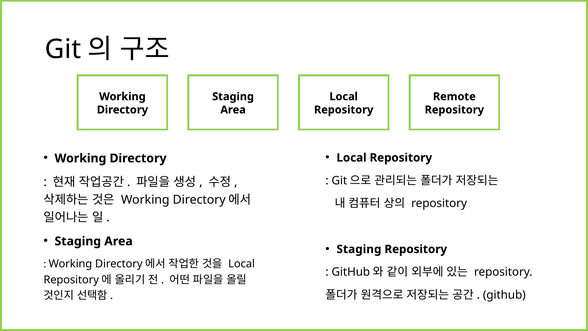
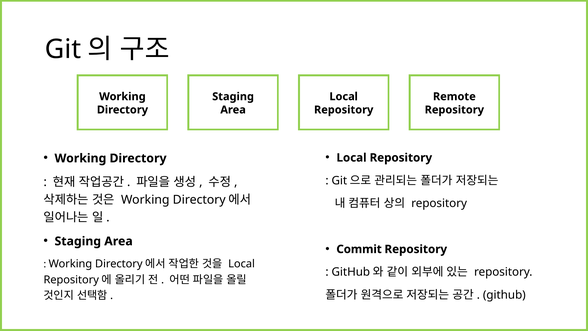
Staging at (359, 249): Staging -> Commit
